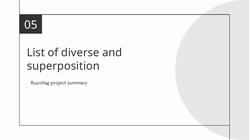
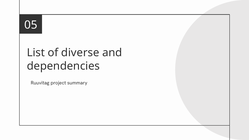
superposition: superposition -> dependencies
